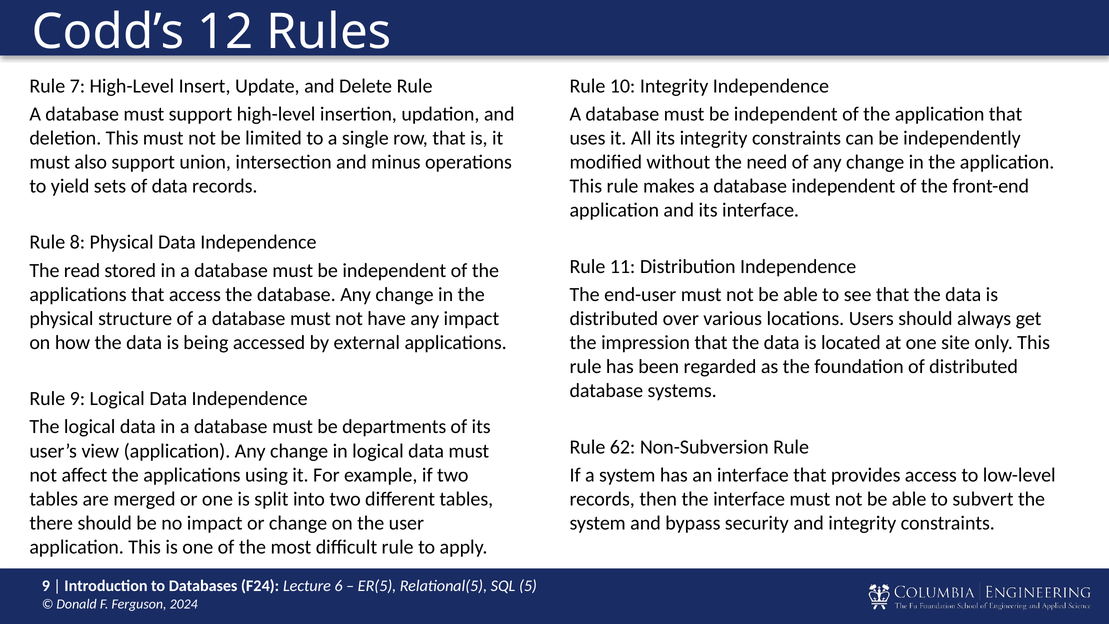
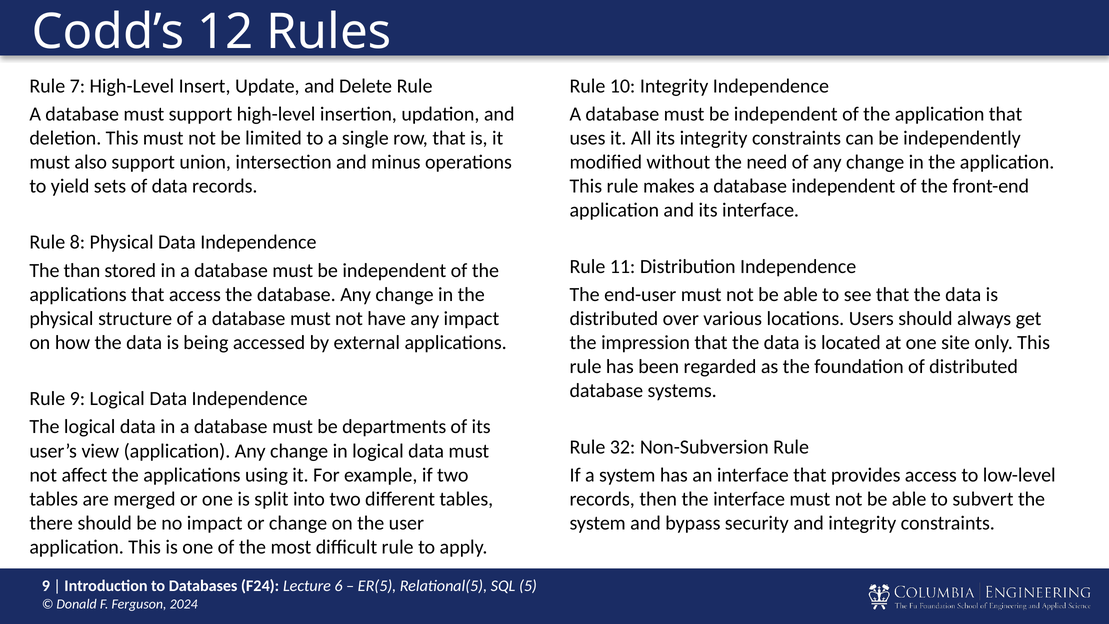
read: read -> than
62: 62 -> 32
